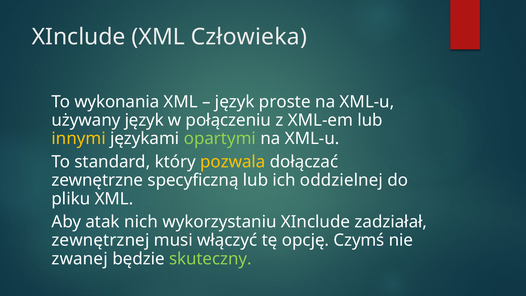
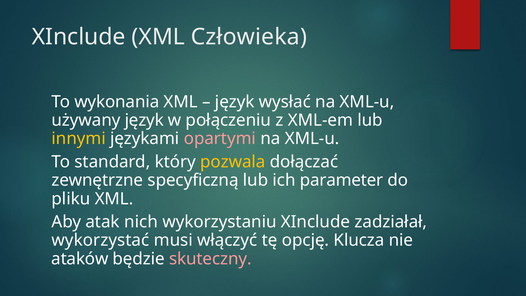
proste: proste -> wysłać
opartymi colour: light green -> pink
oddzielnej: oddzielnej -> parameter
zewnętrznej: zewnętrznej -> wykorzystać
Czymś: Czymś -> Klucza
zwanej: zwanej -> ataków
skuteczny colour: light green -> pink
